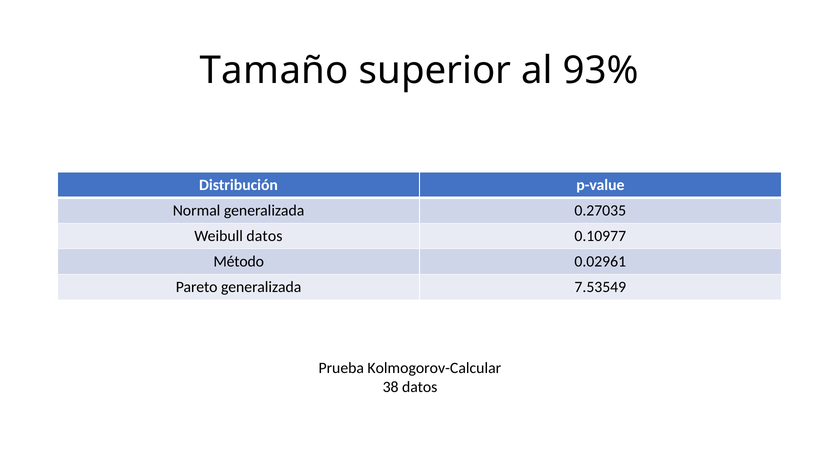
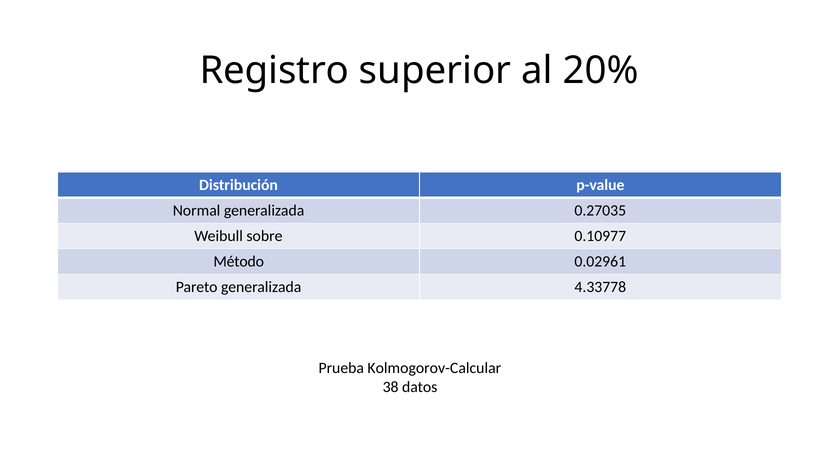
Tamaño: Tamaño -> Registro
93%: 93% -> 20%
Weibull datos: datos -> sobre
7.53549: 7.53549 -> 4.33778
